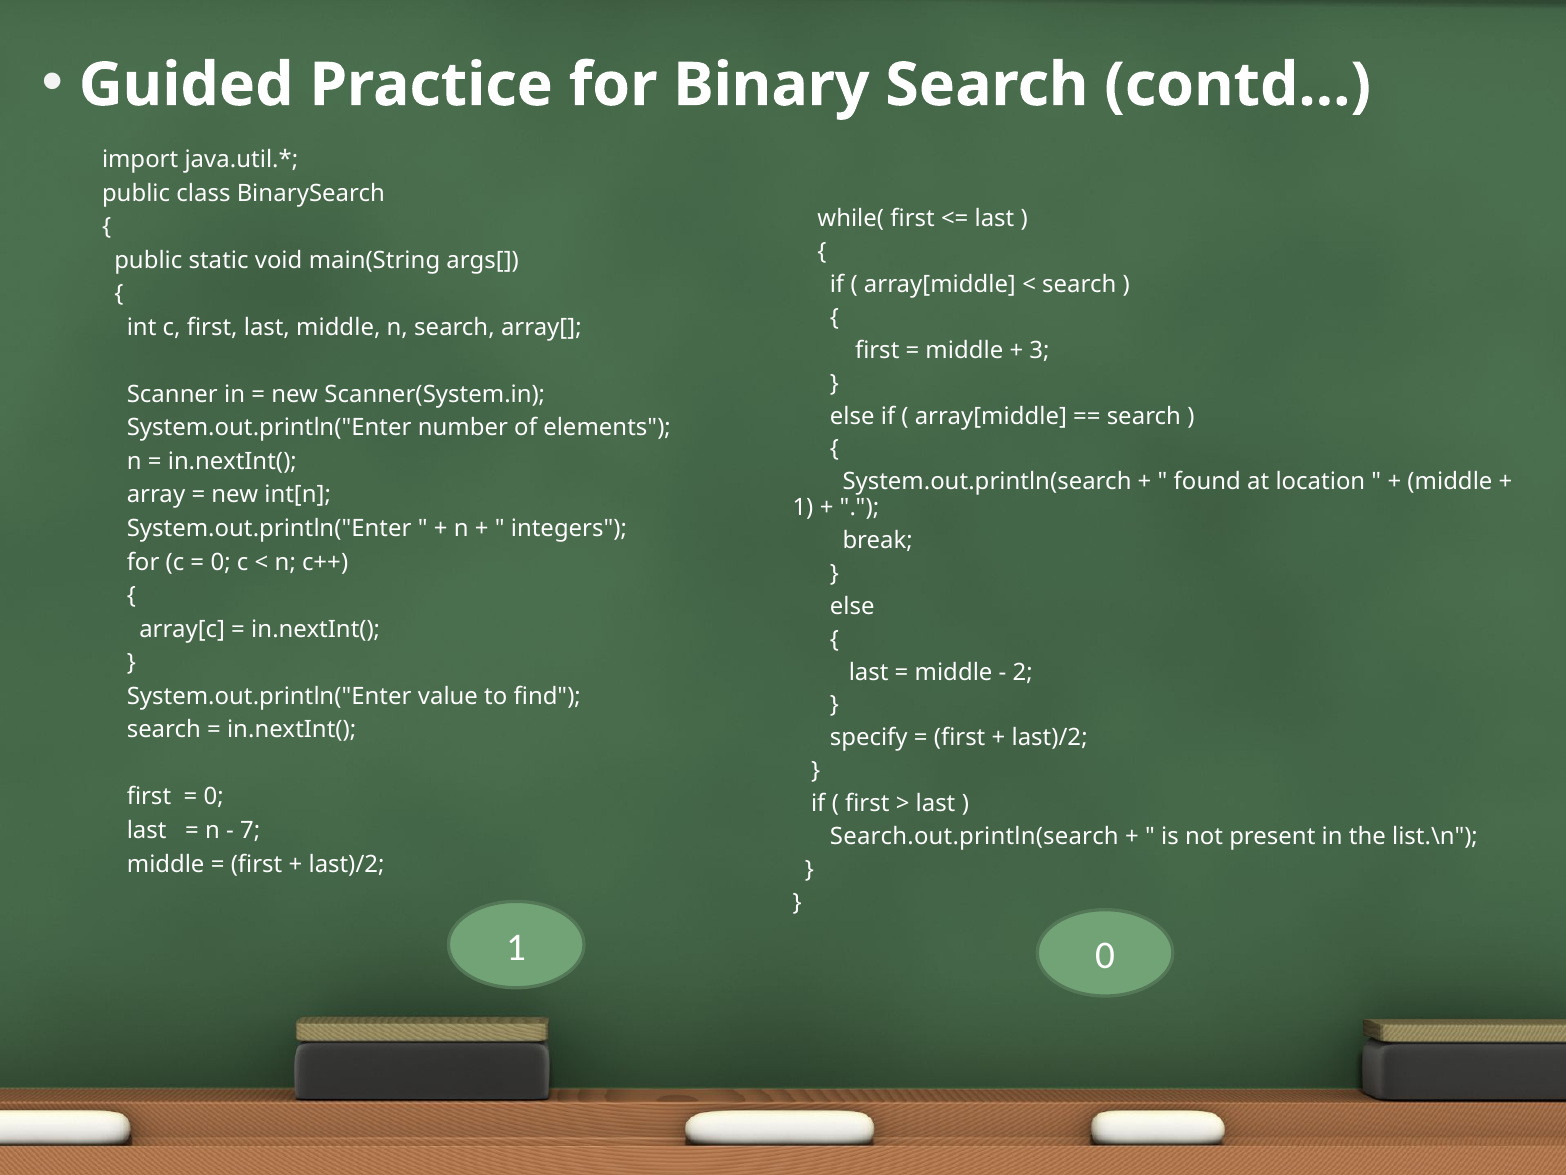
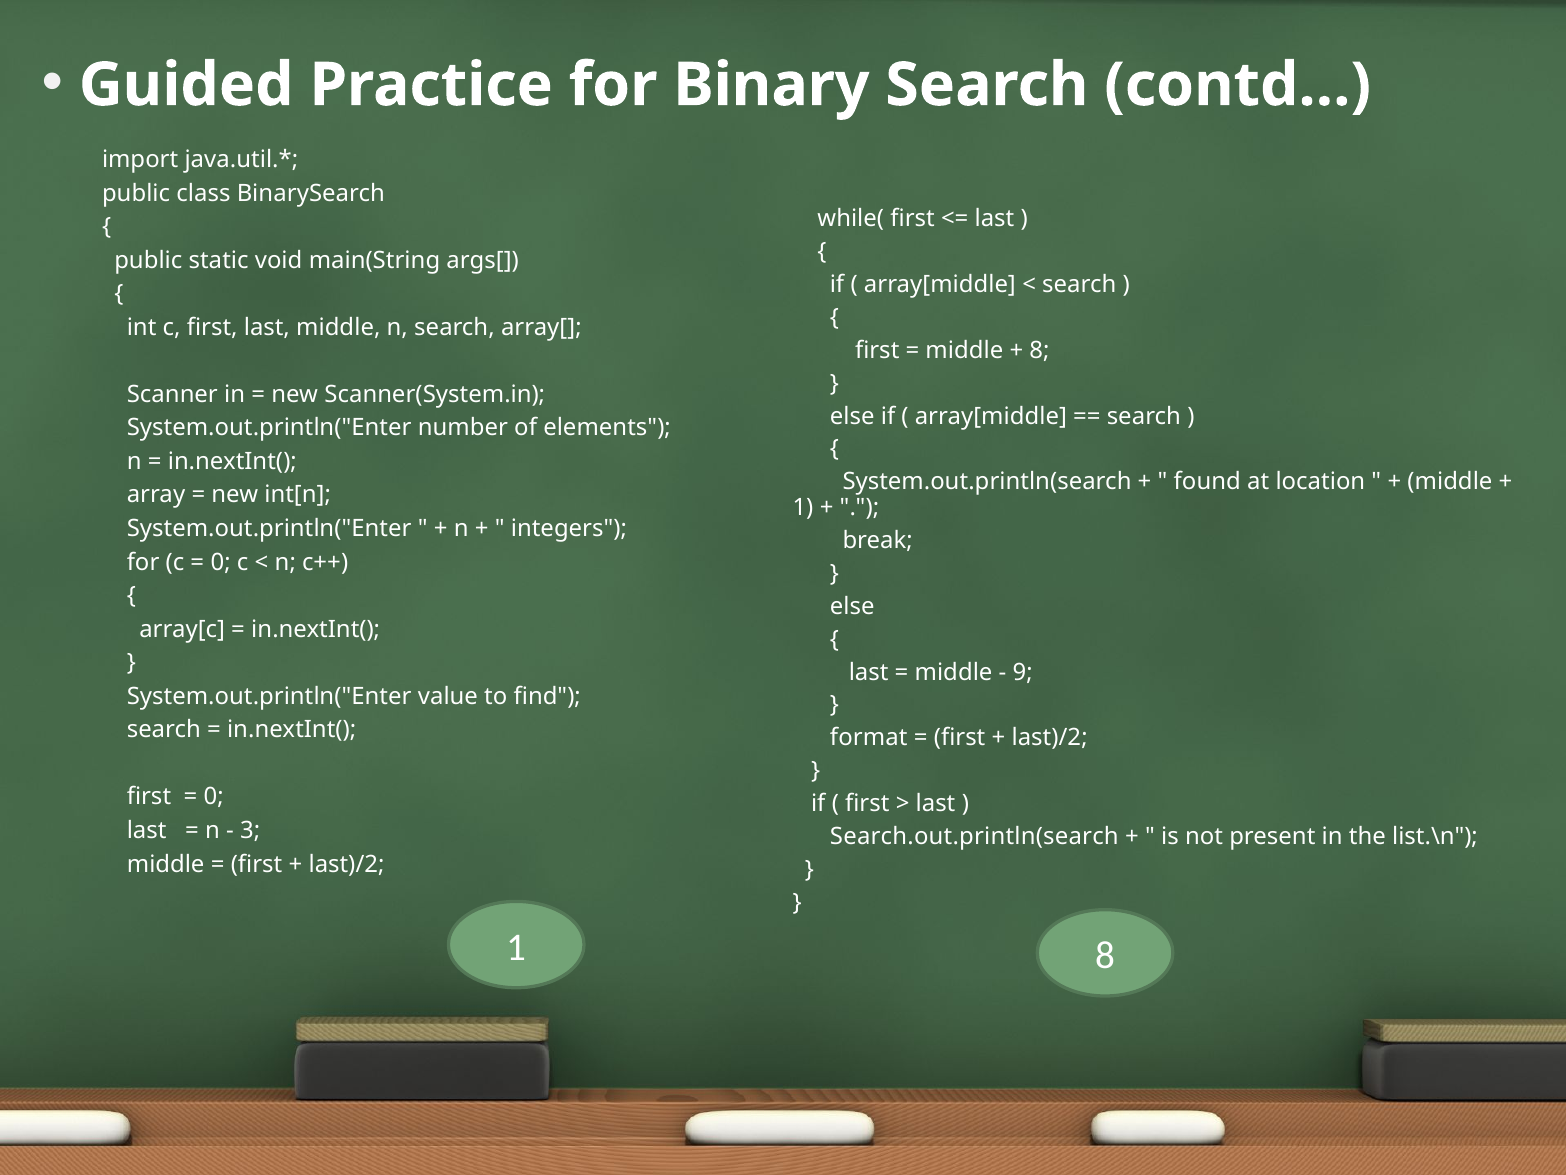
3 at (1040, 350): 3 -> 8
2: 2 -> 9
specify: specify -> format
7: 7 -> 3
1 0: 0 -> 8
